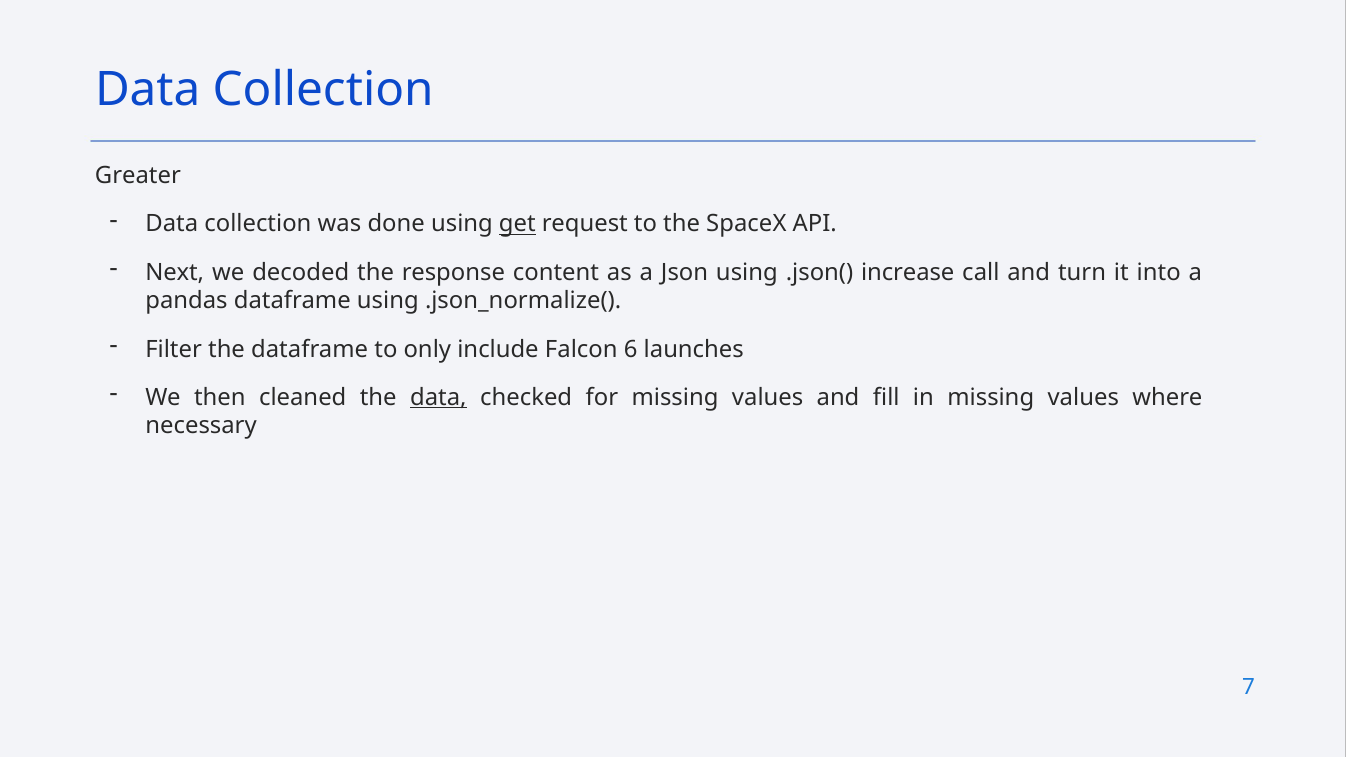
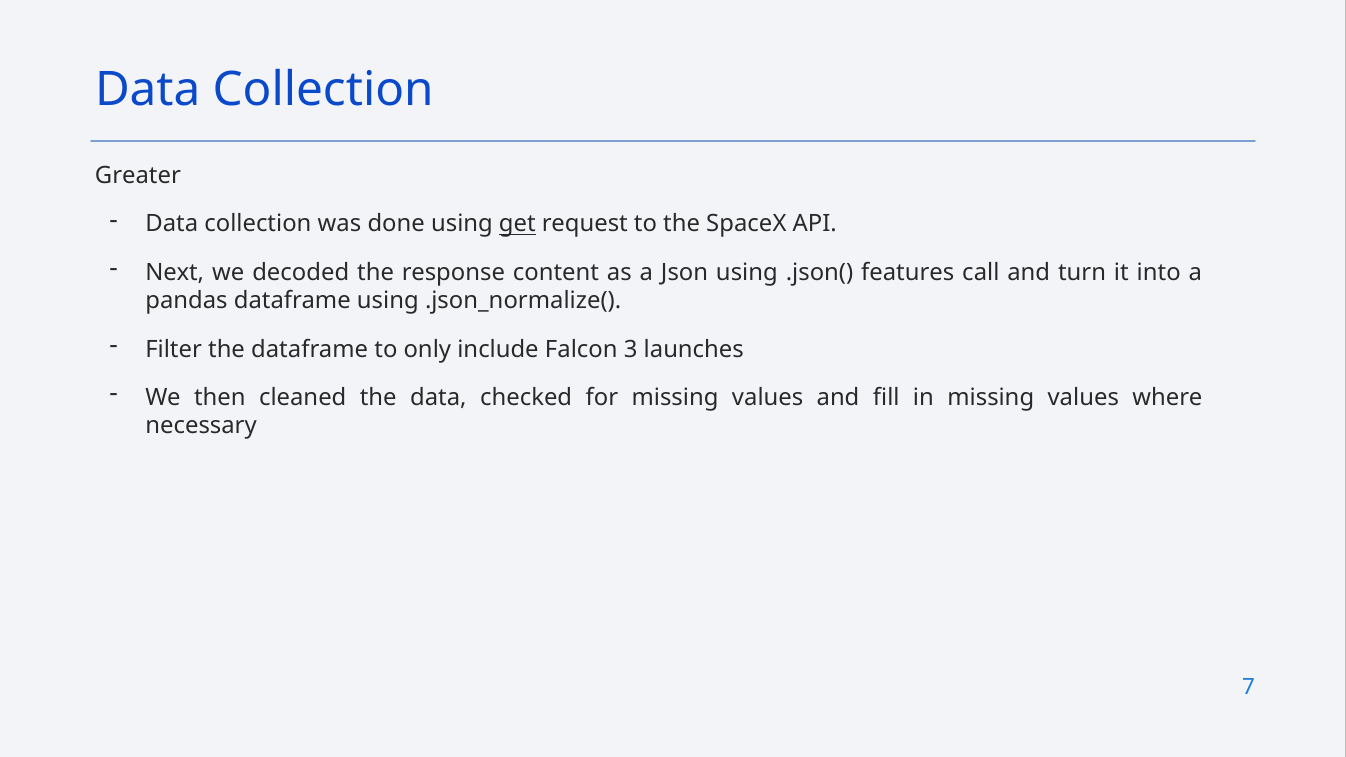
increase: increase -> features
6: 6 -> 3
data at (438, 397) underline: present -> none
